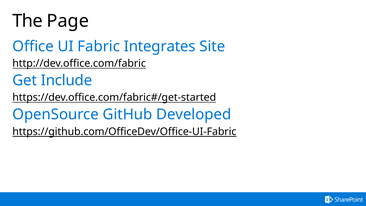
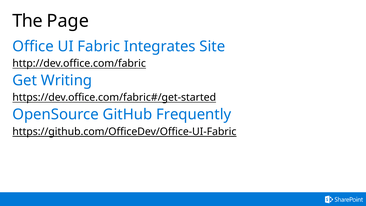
Include: Include -> Writing
Developed: Developed -> Frequently
